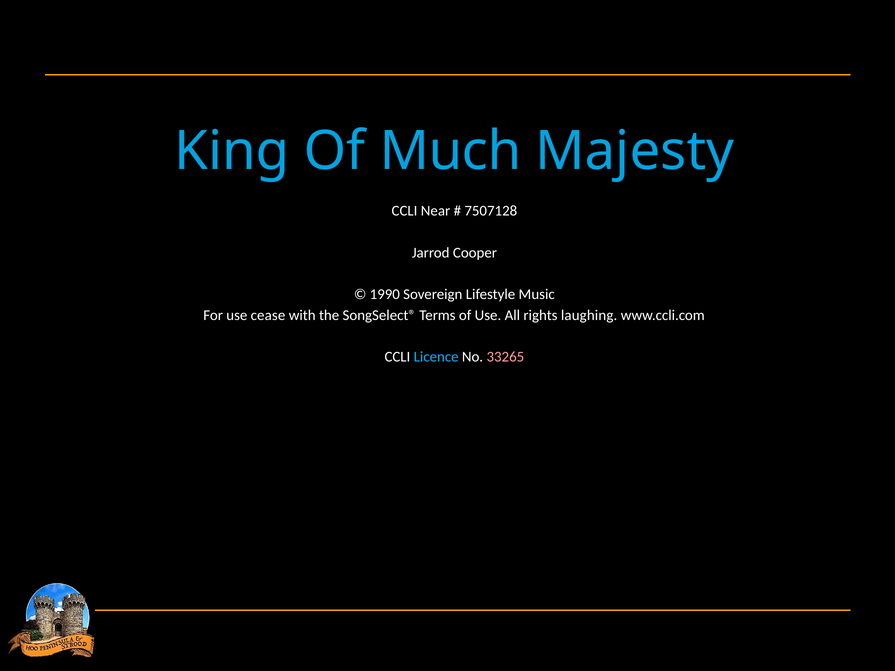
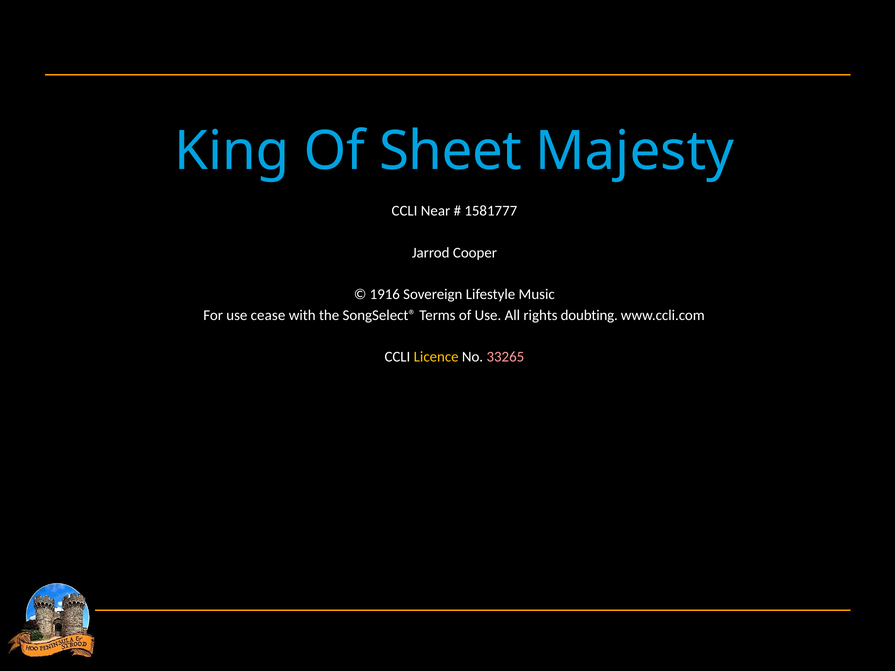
Much: Much -> Sheet
7507128: 7507128 -> 1581777
1990: 1990 -> 1916
laughing: laughing -> doubting
Licence colour: light blue -> yellow
